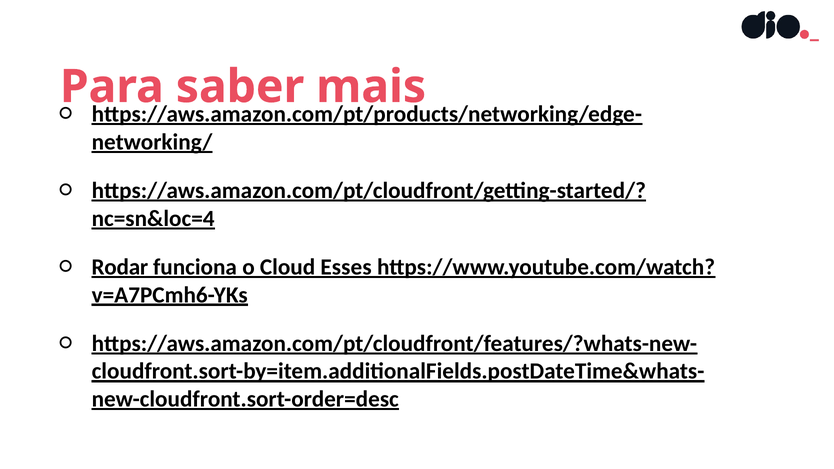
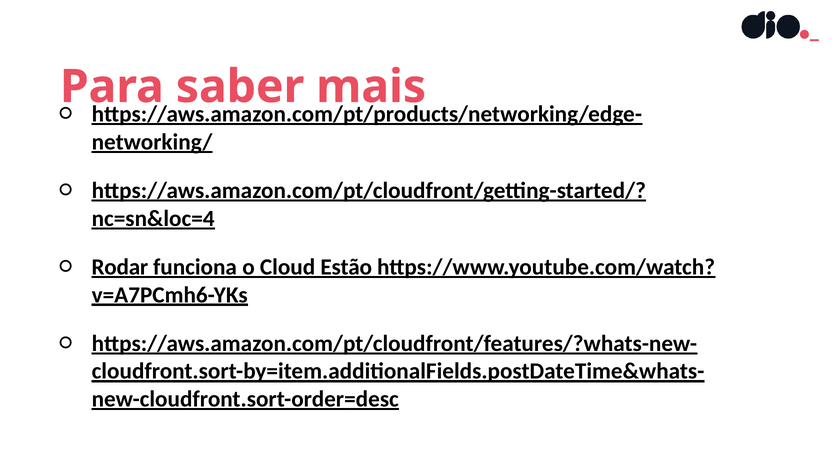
Esses: Esses -> Estão
